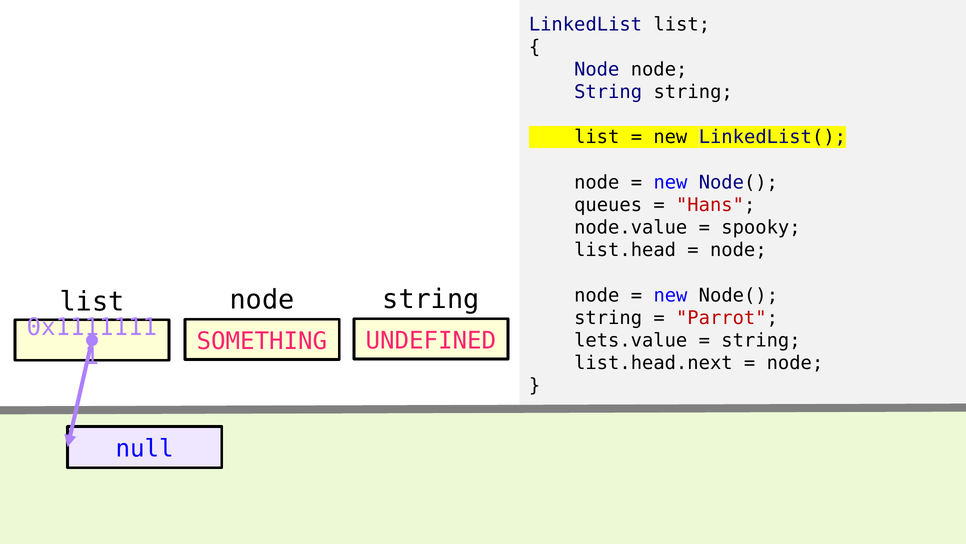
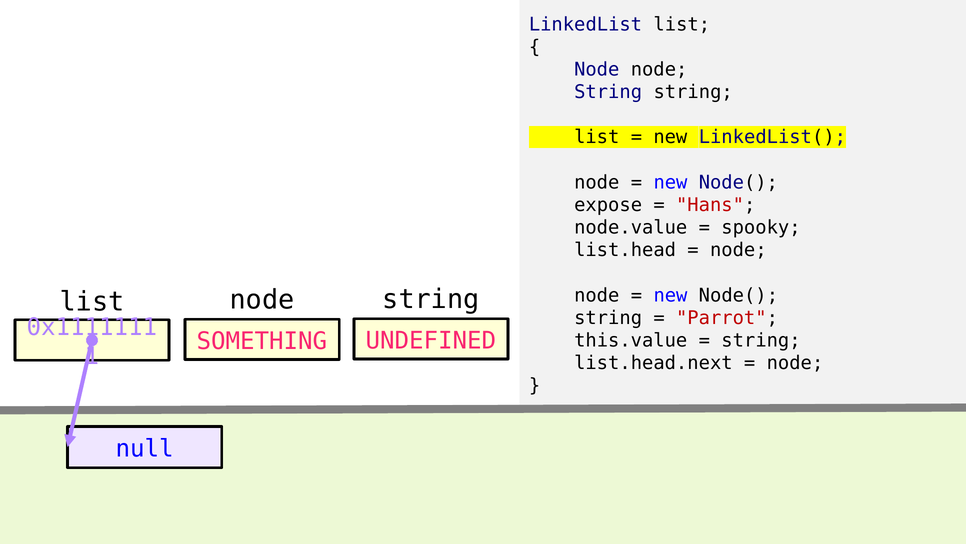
queues: queues -> expose
lets.value: lets.value -> this.value
